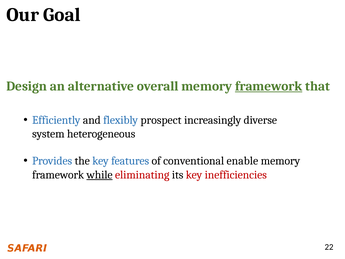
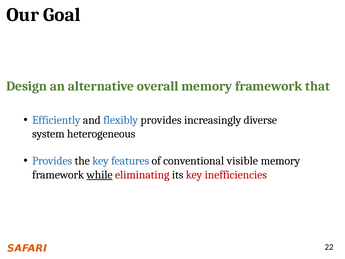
framework at (269, 86) underline: present -> none
flexibly prospect: prospect -> provides
enable: enable -> visible
